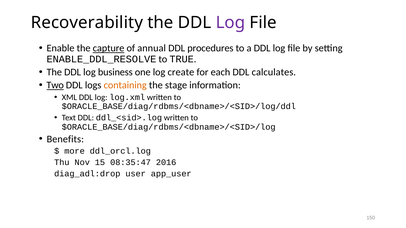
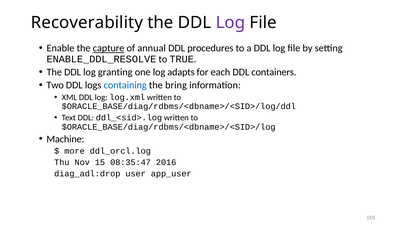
business: business -> granting
create: create -> adapts
calculates: calculates -> containers
Two underline: present -> none
containing colour: orange -> blue
stage: stage -> bring
Benefits: Benefits -> Machine
